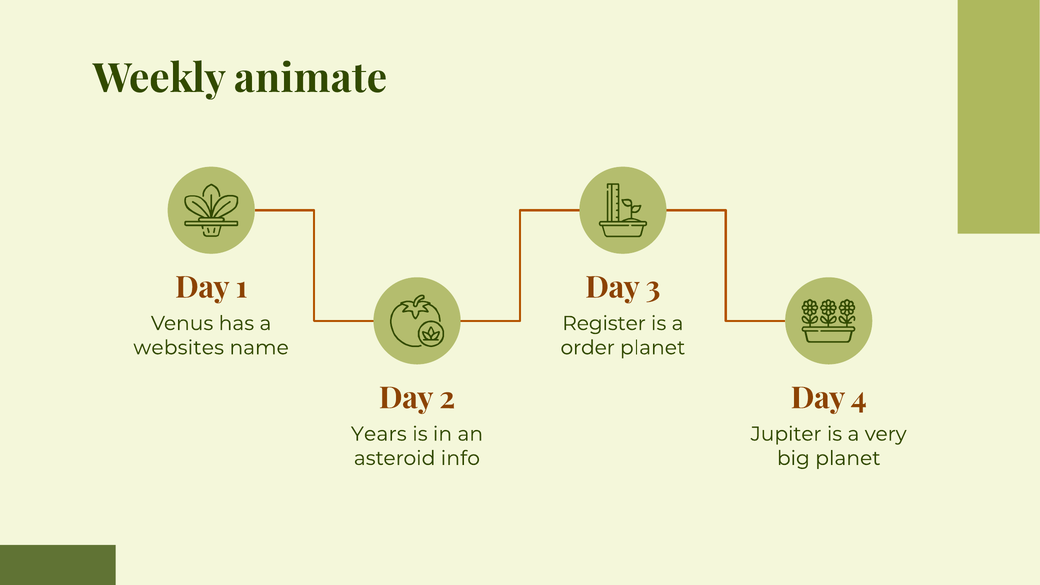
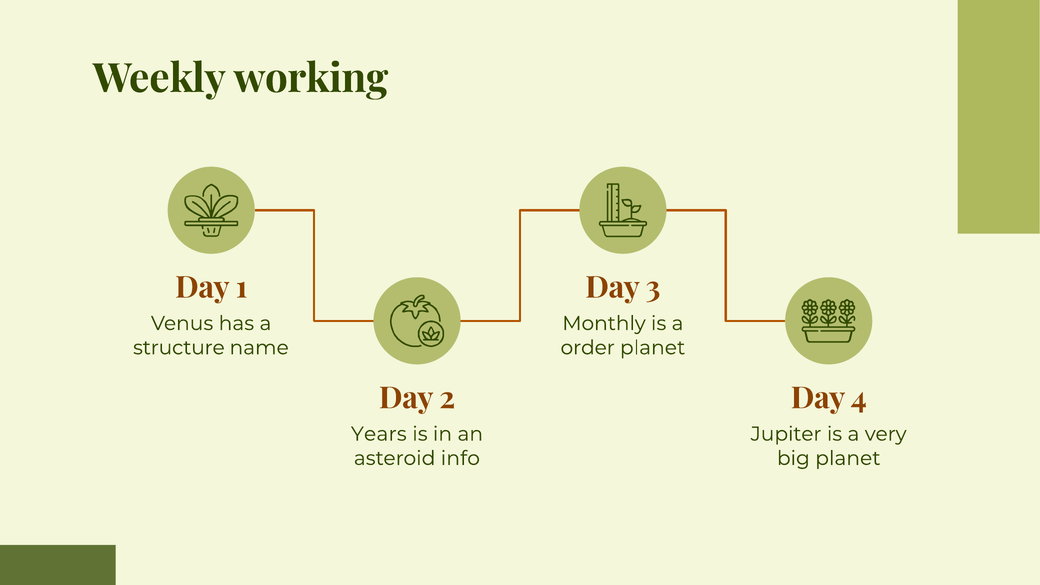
animate: animate -> working
Register: Register -> Monthly
websites: websites -> structure
